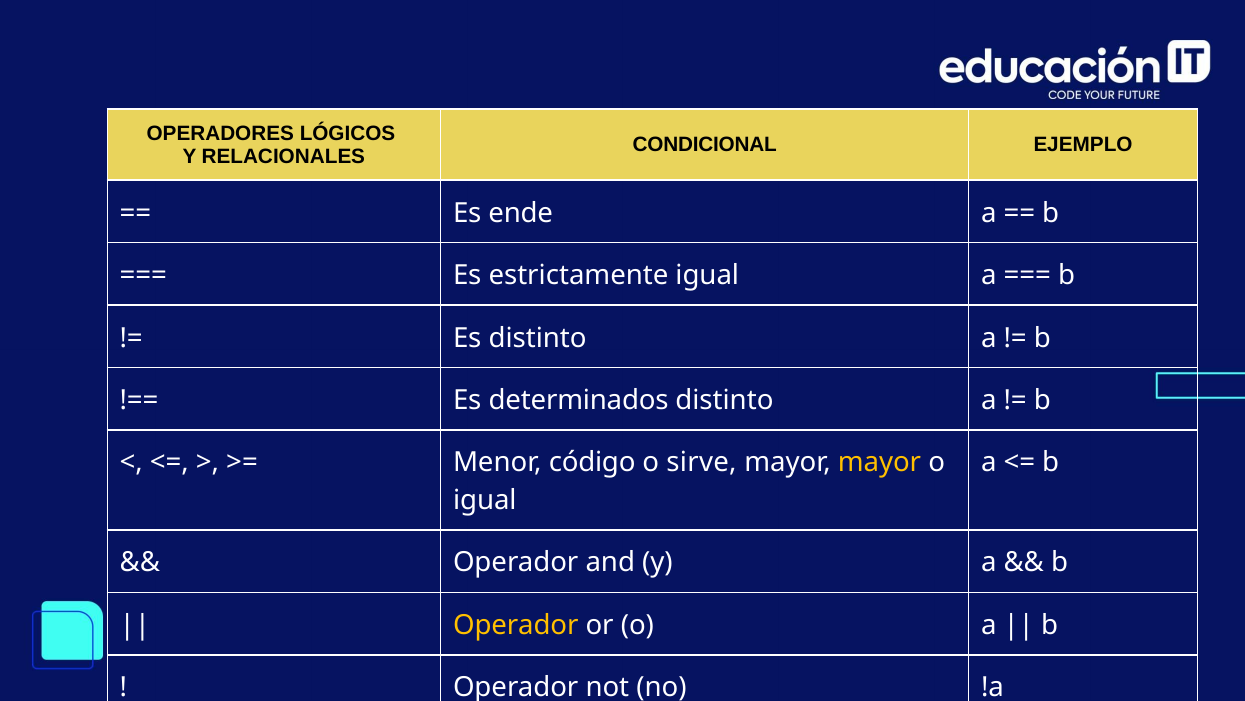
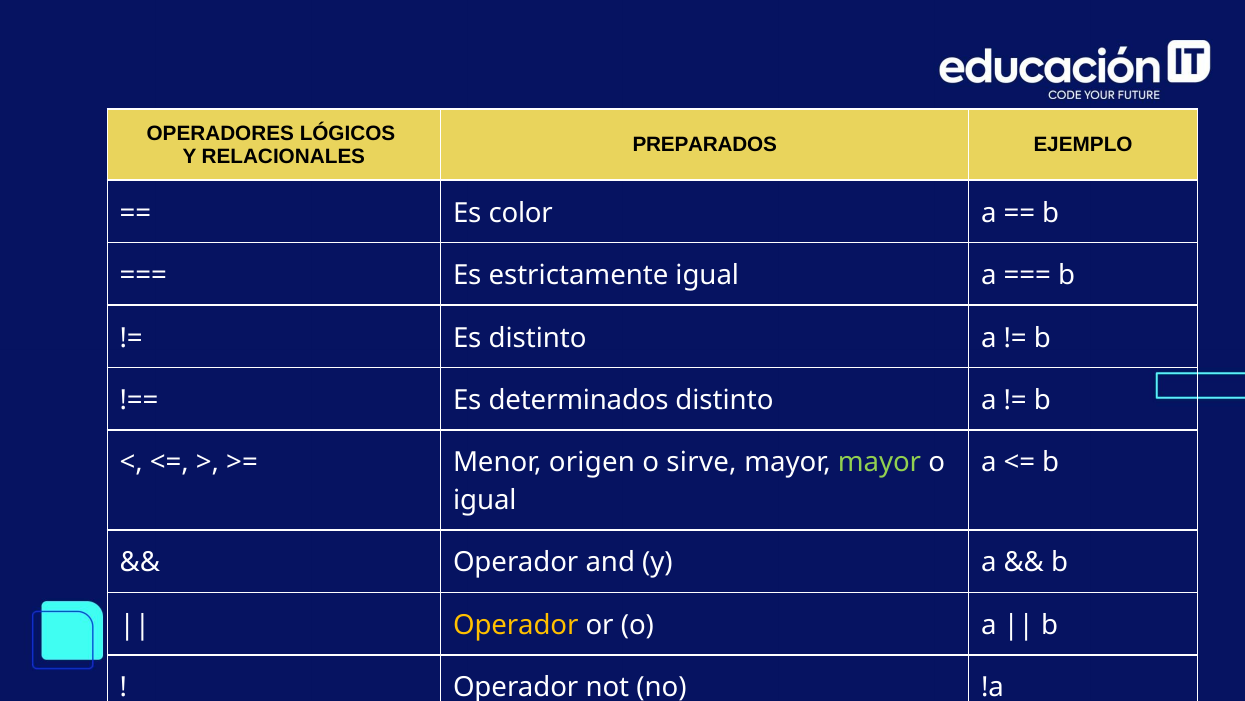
CONDICIONAL: CONDICIONAL -> PREPARADOS
ende: ende -> color
código: código -> origen
mayor at (879, 462) colour: yellow -> light green
